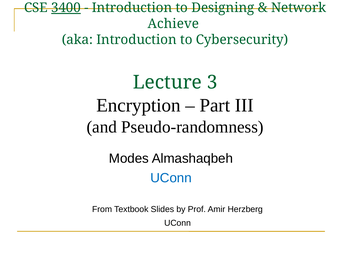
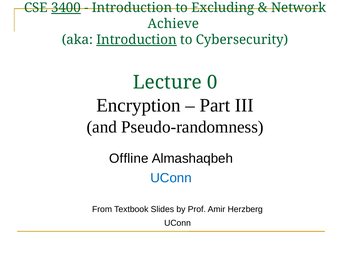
Designing: Designing -> Excluding
Introduction at (136, 40) underline: none -> present
3: 3 -> 0
Modes: Modes -> Offline
